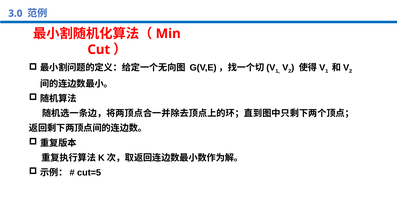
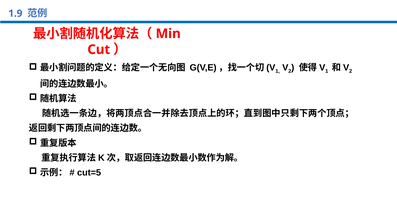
3.0: 3.0 -> 1.9
